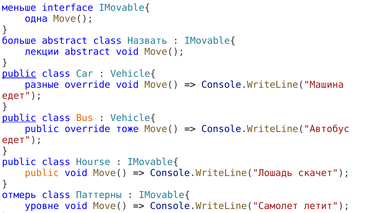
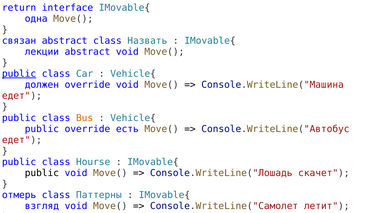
меньше: меньше -> return
больше: больше -> связан
разные: разные -> должен
public at (19, 118) underline: present -> none
тоже: тоже -> есть
public at (42, 173) colour: orange -> black
уровне: уровне -> взгляд
